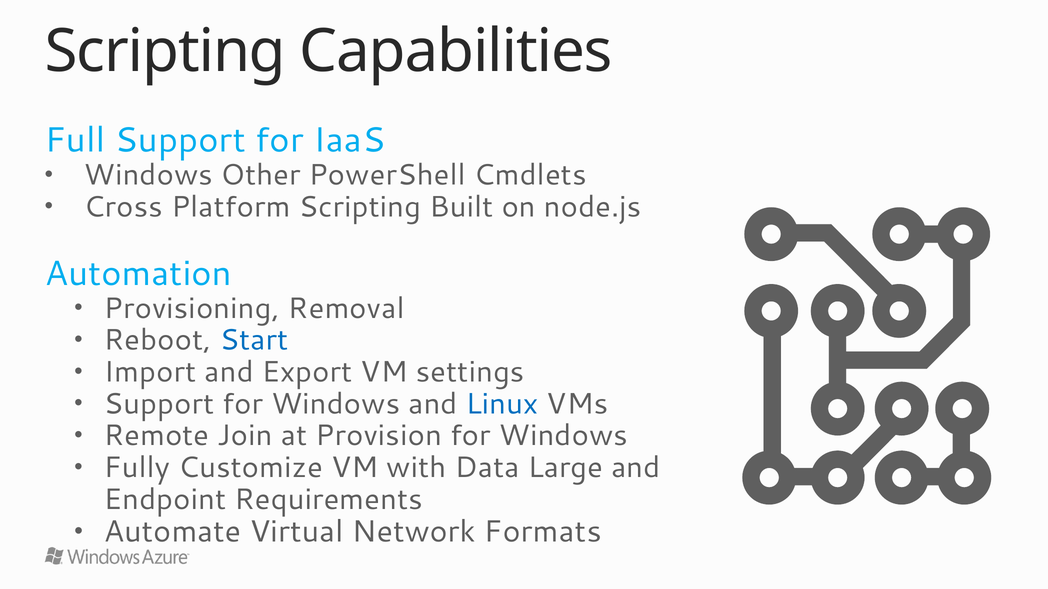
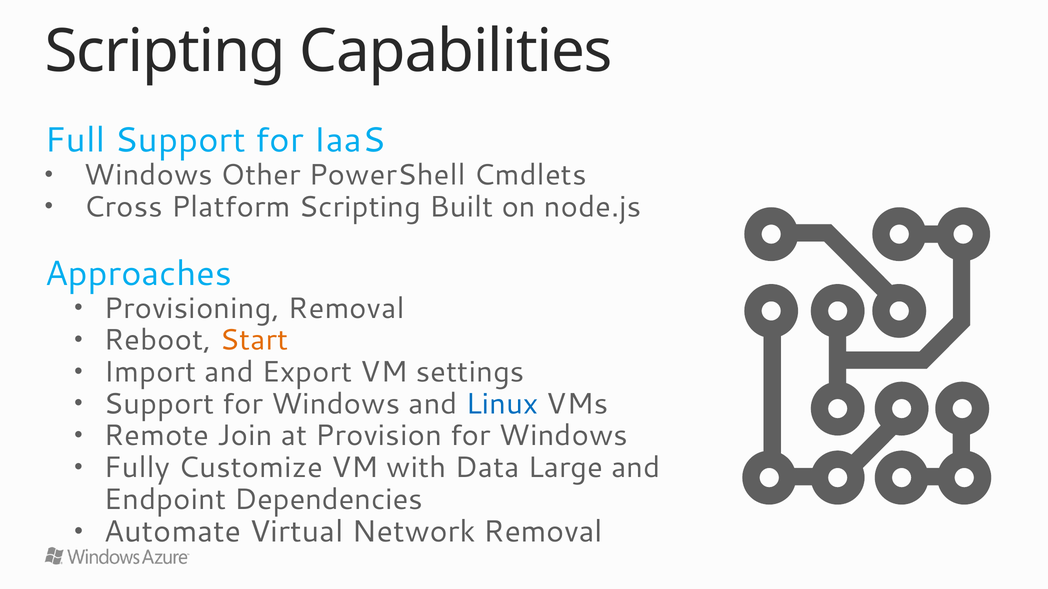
Automation: Automation -> Approaches
Start colour: blue -> orange
Requirements: Requirements -> Dependencies
Network Formats: Formats -> Removal
